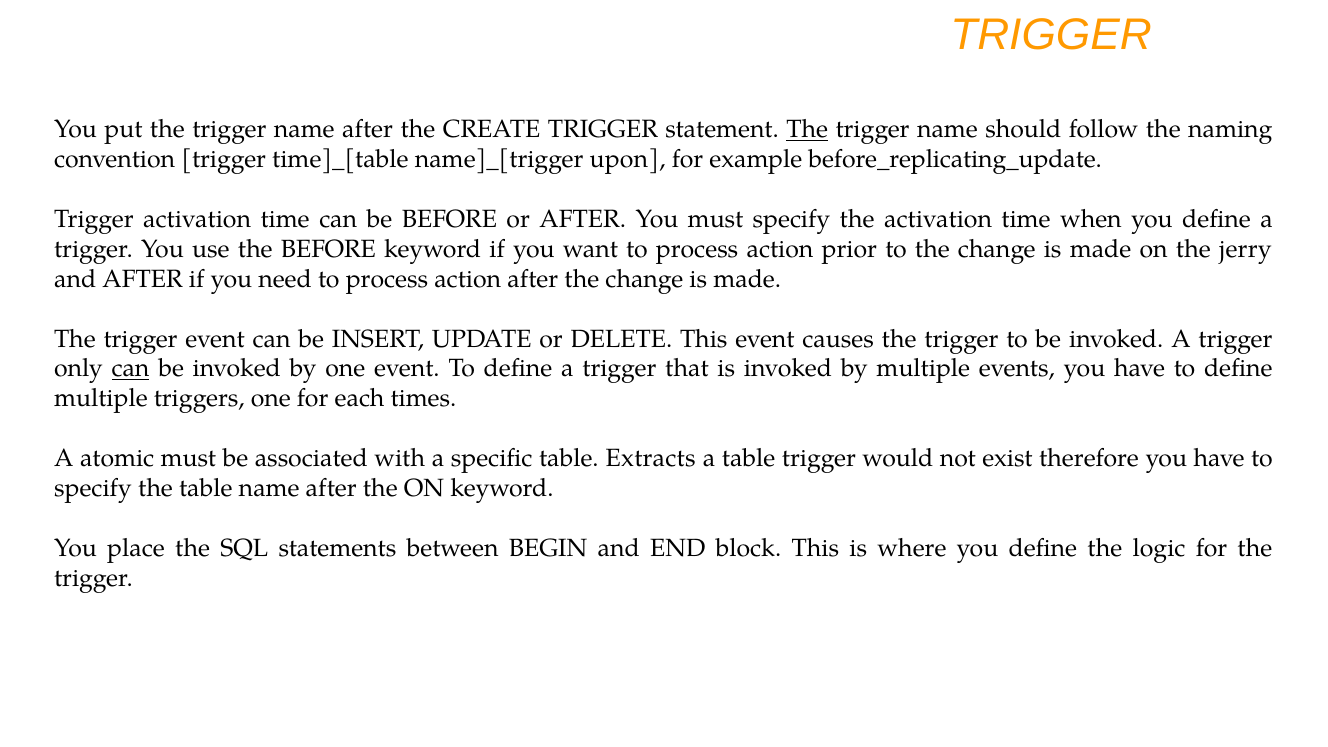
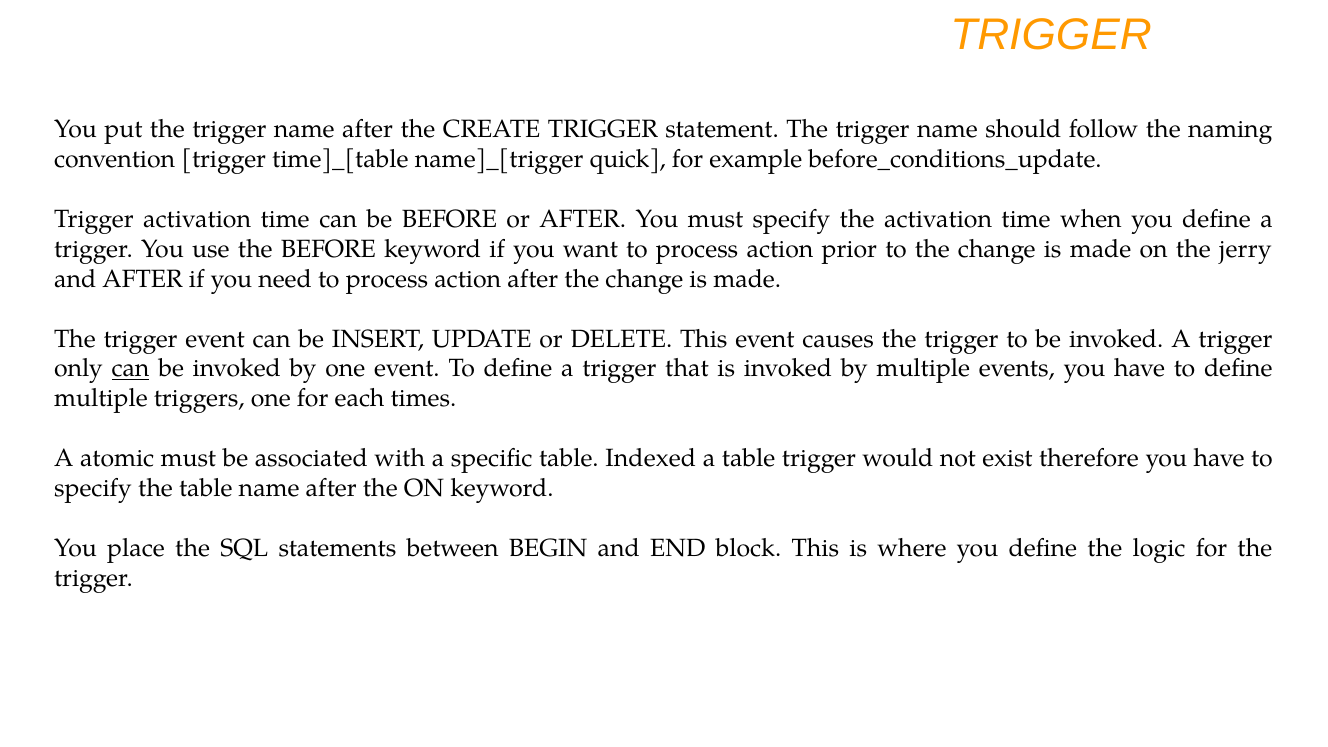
The at (807, 130) underline: present -> none
upon: upon -> quick
before_replicating_update: before_replicating_update -> before_conditions_update
Extracts: Extracts -> Indexed
